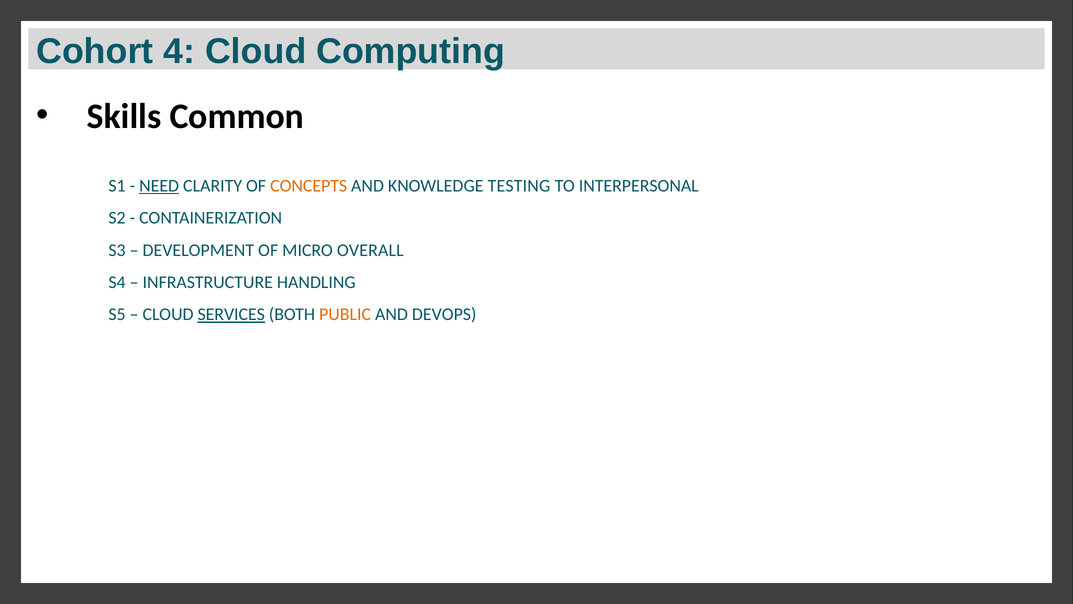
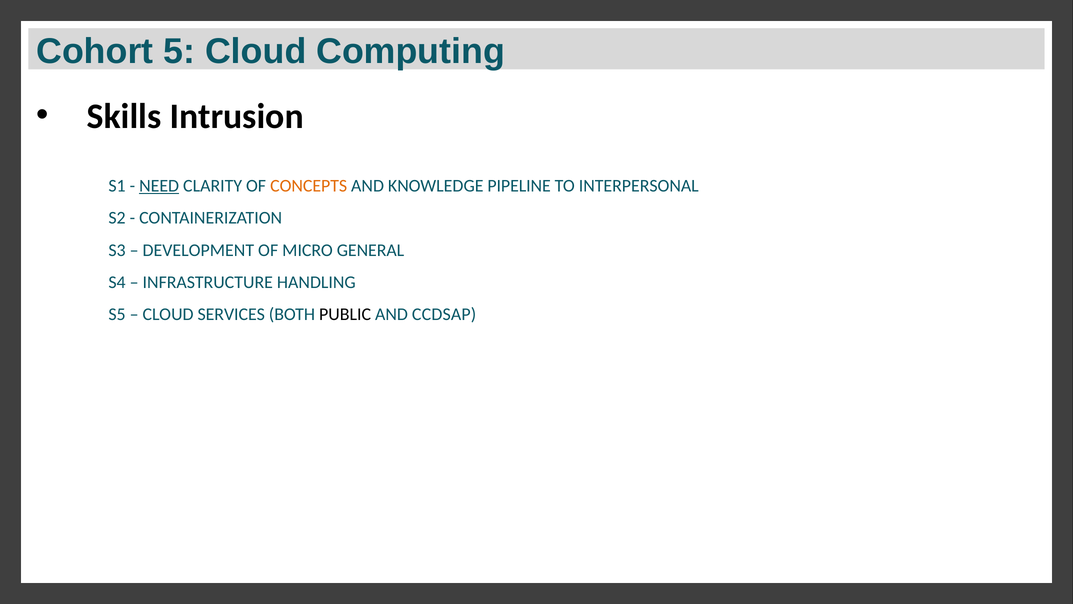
4: 4 -> 5
Common: Common -> Intrusion
TESTING: TESTING -> PIPELINE
OVERALL: OVERALL -> GENERAL
SERVICES underline: present -> none
PUBLIC colour: orange -> black
DEVOPS: DEVOPS -> CCDSAP
